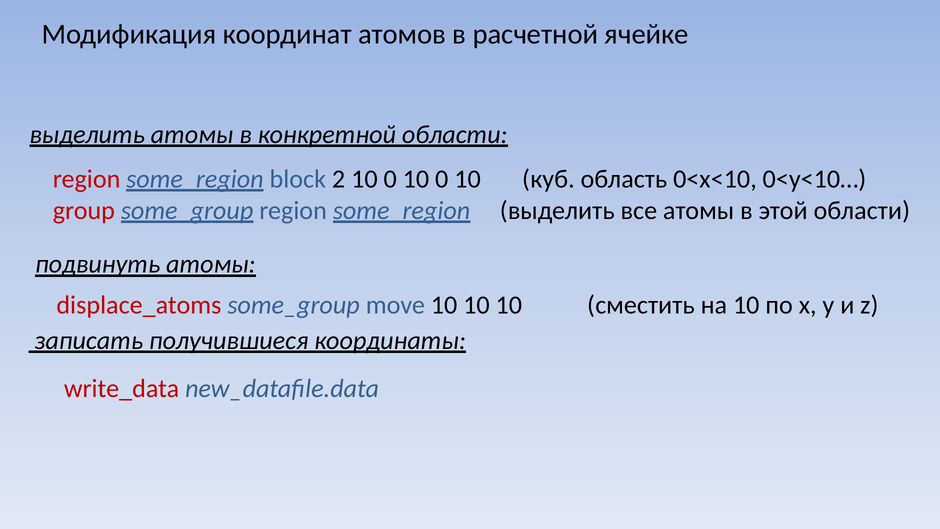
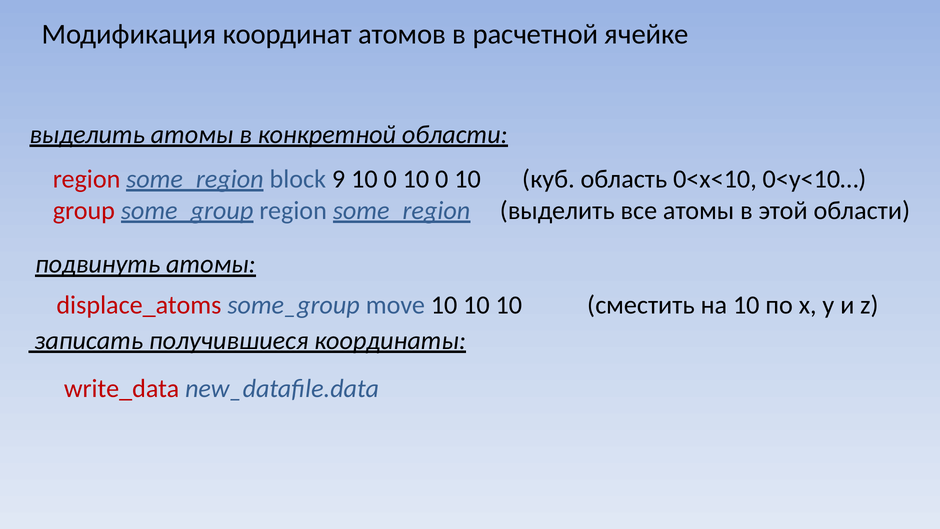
2: 2 -> 9
